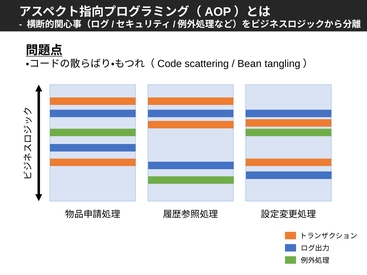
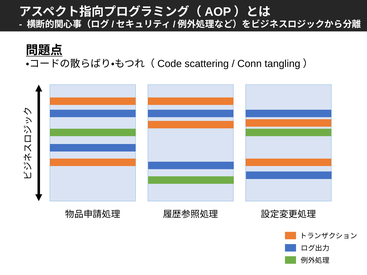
Bean: Bean -> Conn
